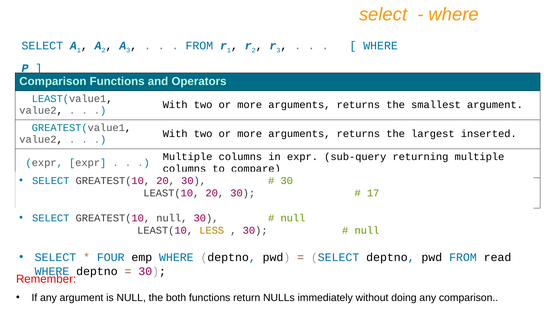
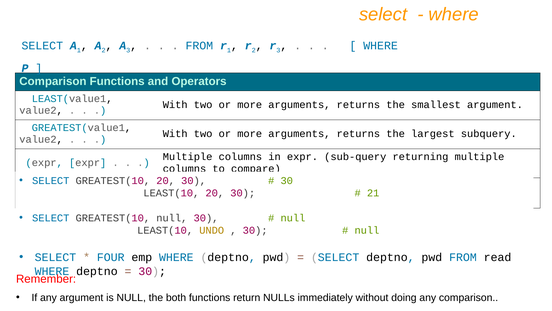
inserted: inserted -> subquery
17: 17 -> 21
LESS: LESS -> UNDO
